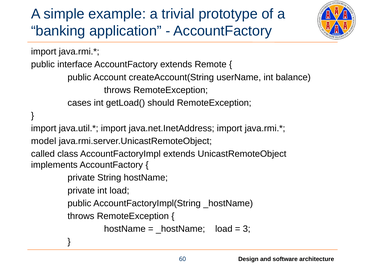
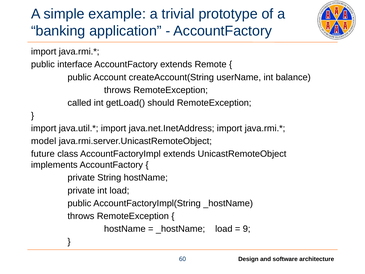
cases: cases -> called
called: called -> future
3: 3 -> 9
